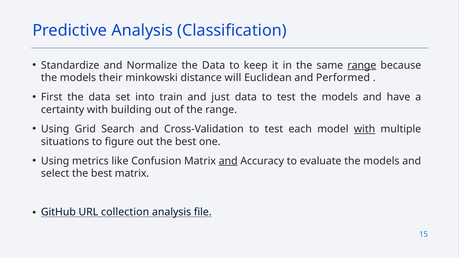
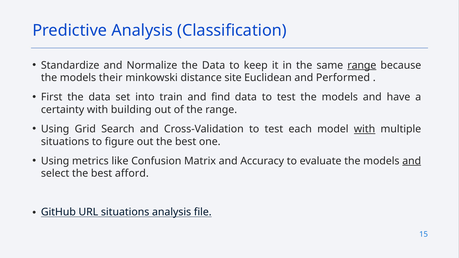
will: will -> site
just: just -> find
and at (228, 161) underline: present -> none
and at (412, 161) underline: none -> present
best matrix: matrix -> afford
URL collection: collection -> situations
